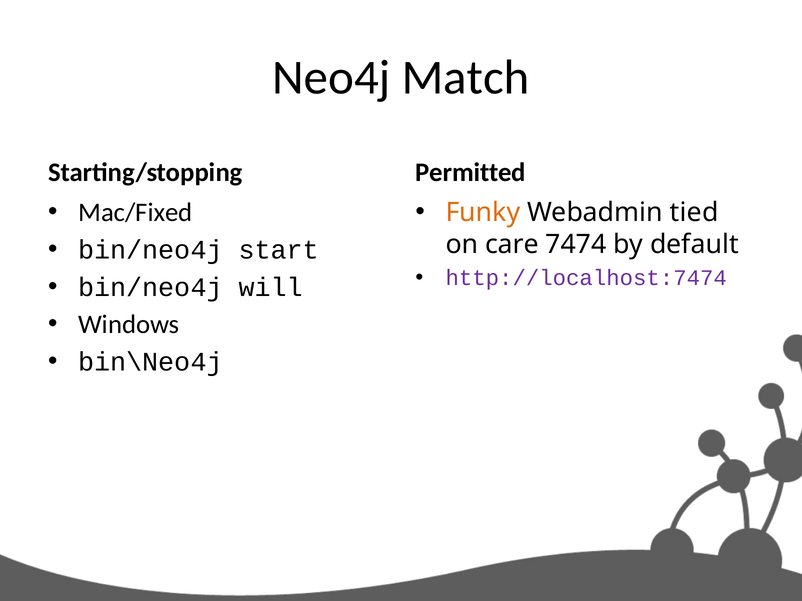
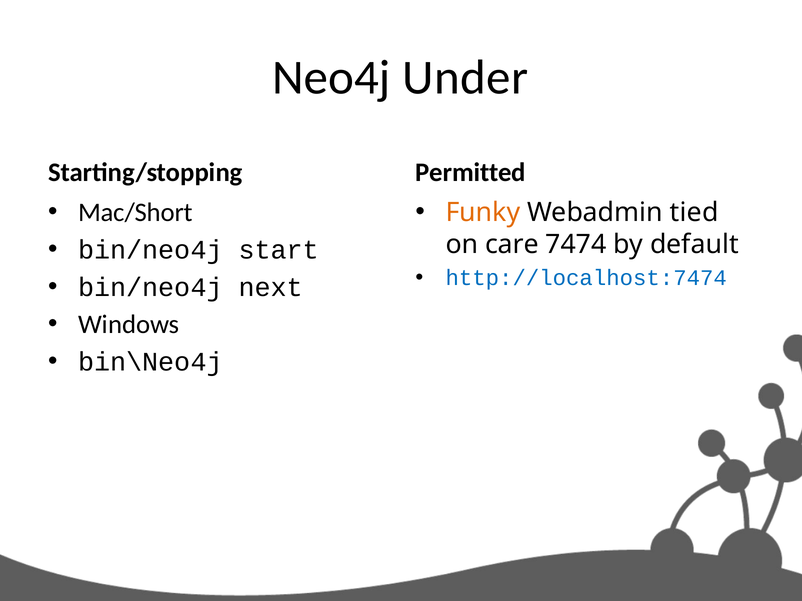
Match: Match -> Under
Mac/Fixed: Mac/Fixed -> Mac/Short
http://localhost:7474 colour: purple -> blue
will: will -> next
